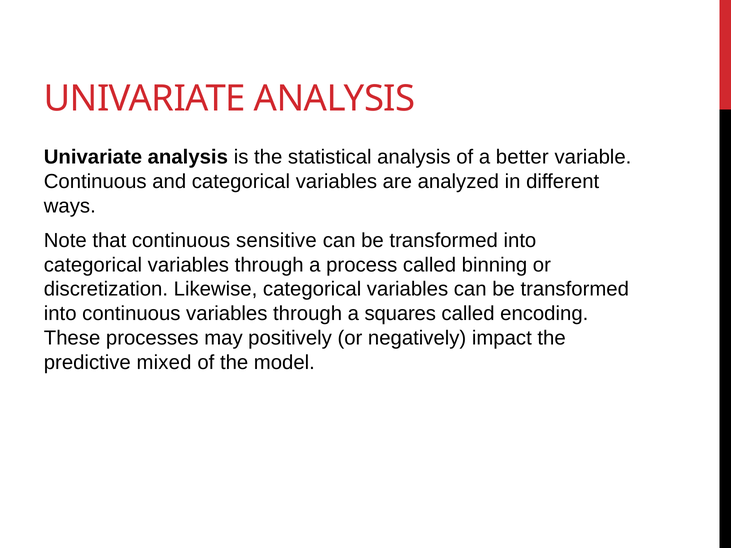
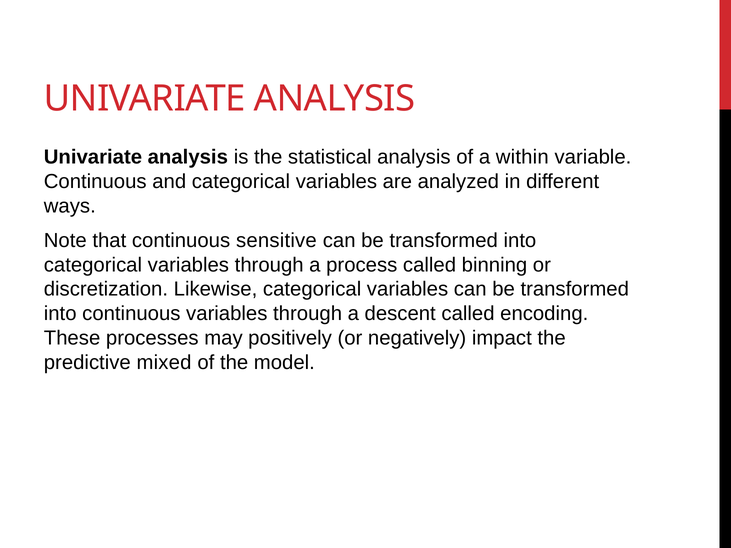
better: better -> within
squares: squares -> descent
